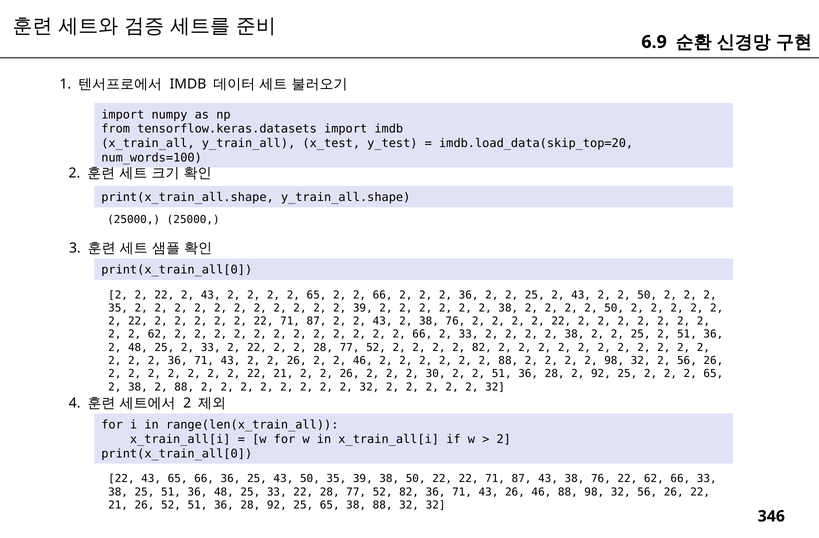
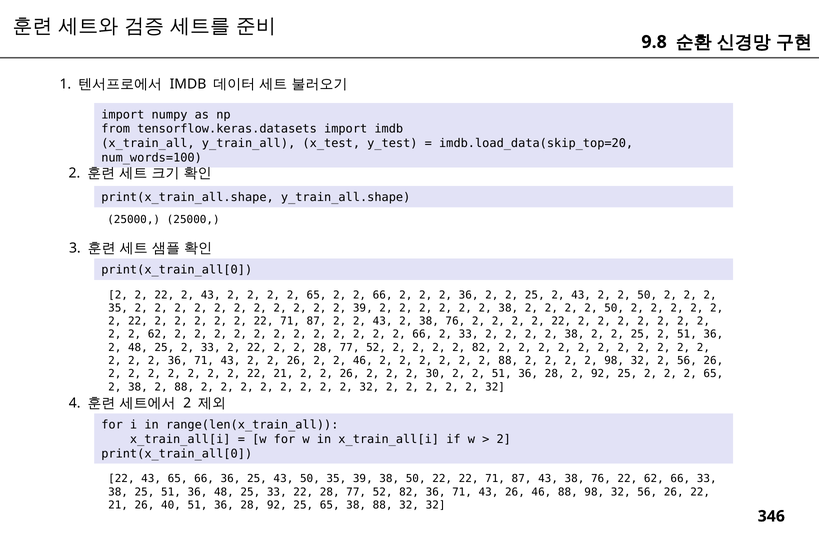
6.9: 6.9 -> 9.8
26 52: 52 -> 40
